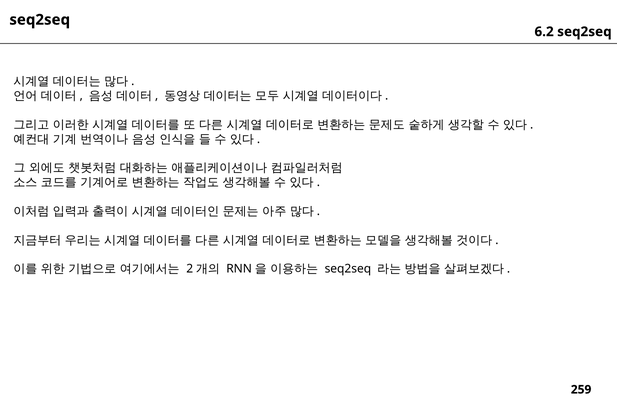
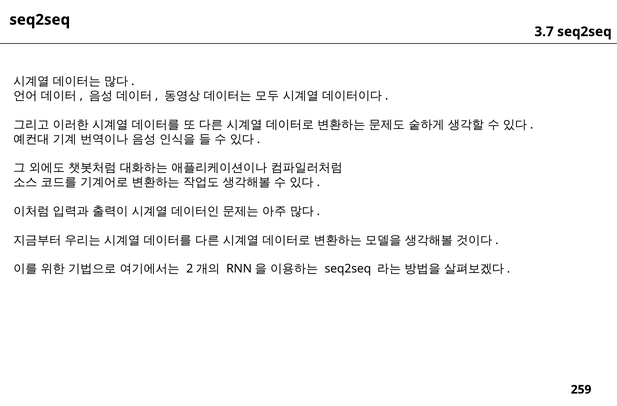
6.2: 6.2 -> 3.7
